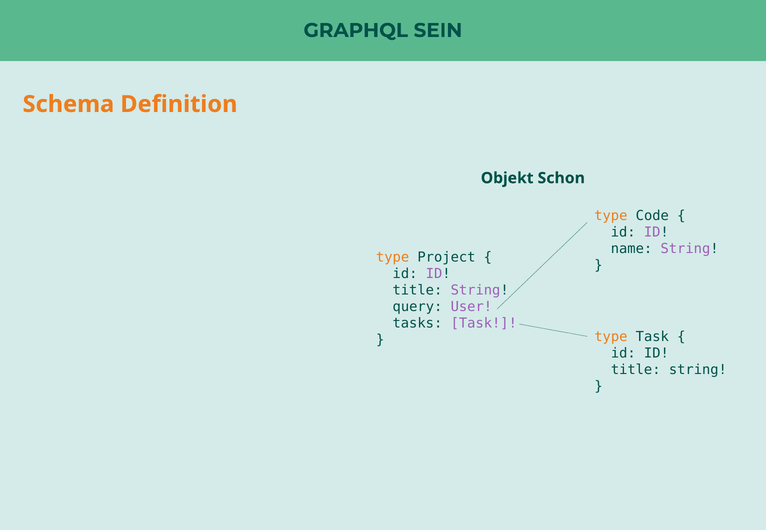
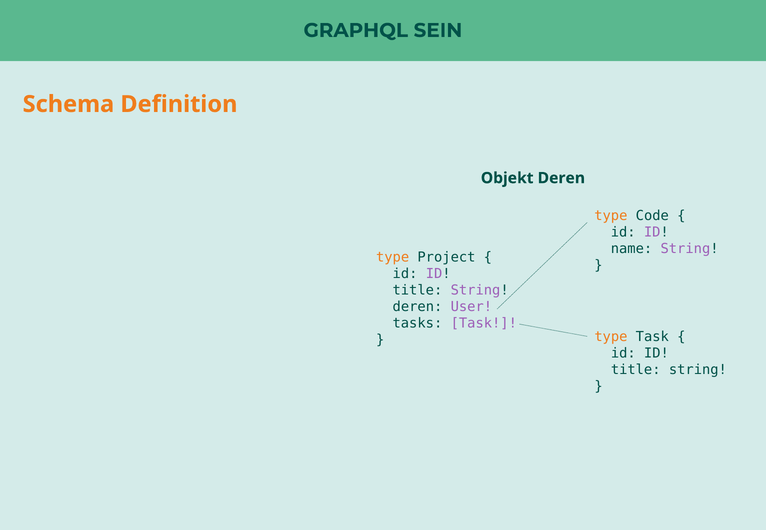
Objekt Schon: Schon -> Deren
query at (417, 307): query -> deren
